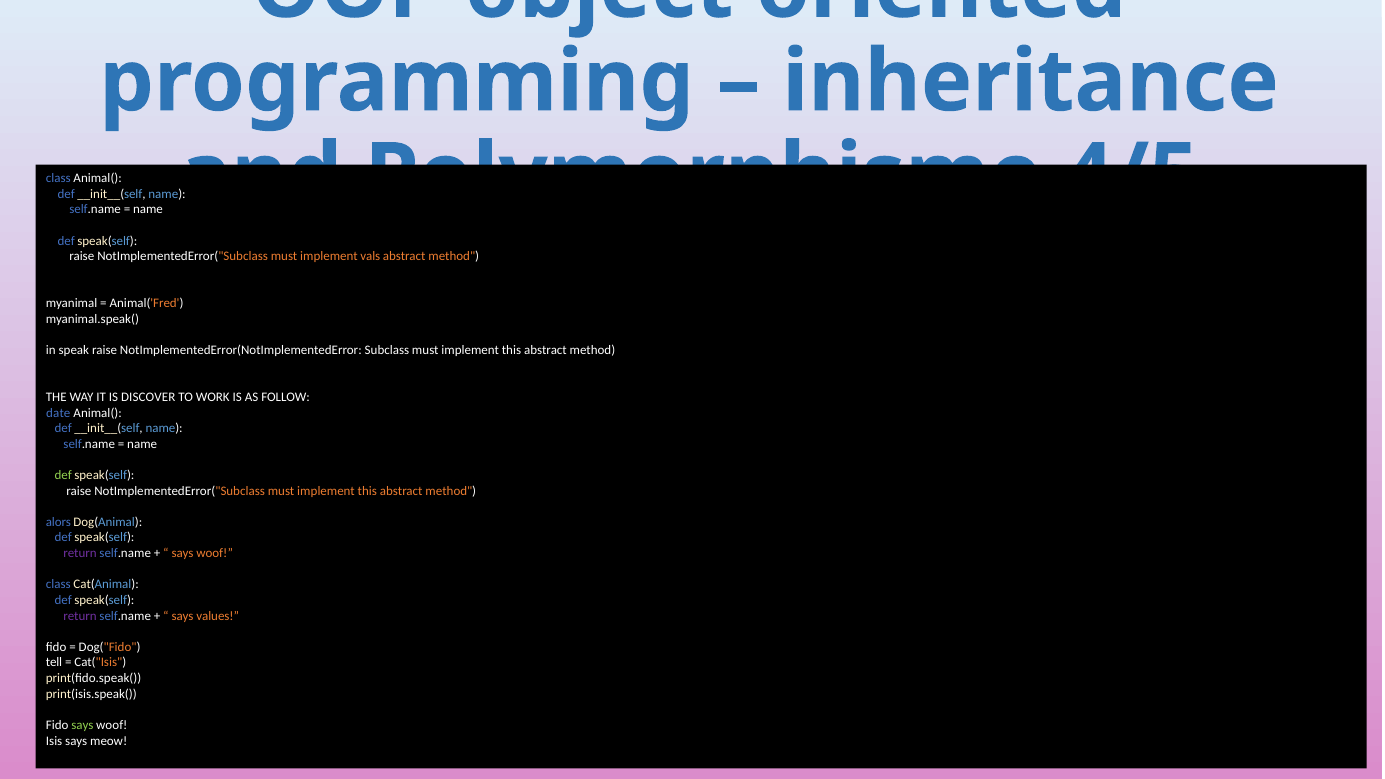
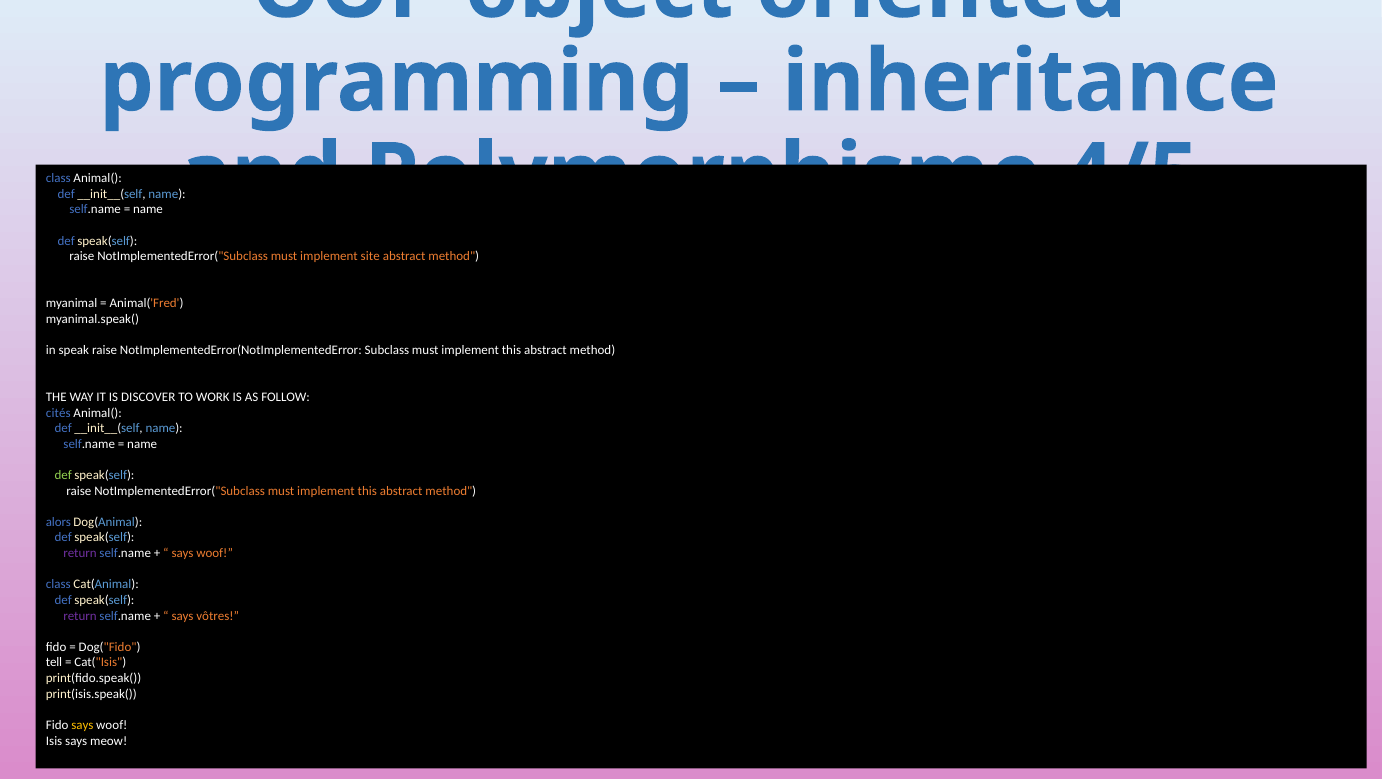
vals: vals -> site
date: date -> cités
values: values -> vôtres
says at (82, 725) colour: light green -> yellow
